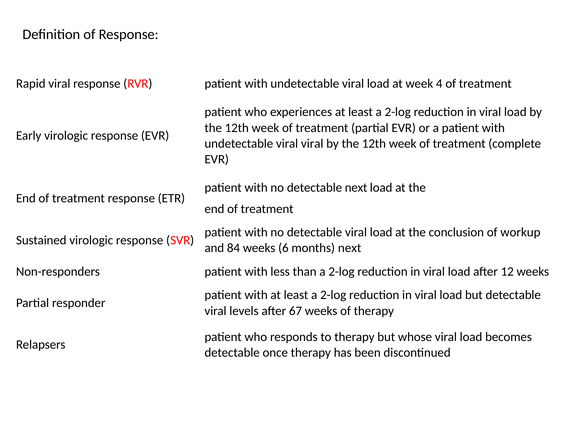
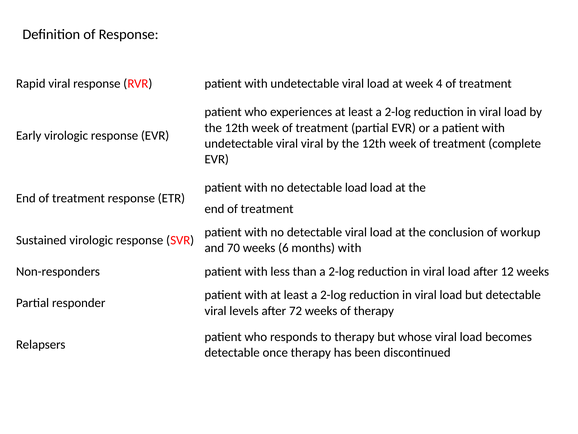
detectable next: next -> load
84: 84 -> 70
months next: next -> with
67: 67 -> 72
